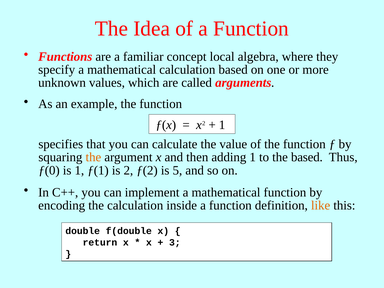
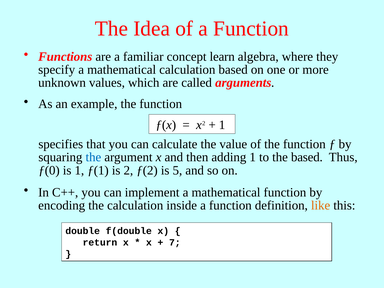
local: local -> learn
the at (93, 157) colour: orange -> blue
3: 3 -> 7
